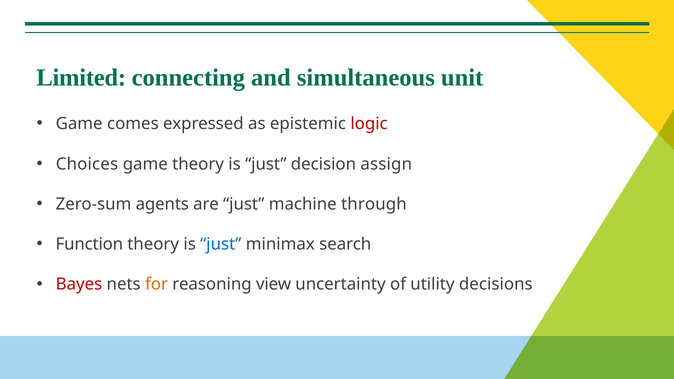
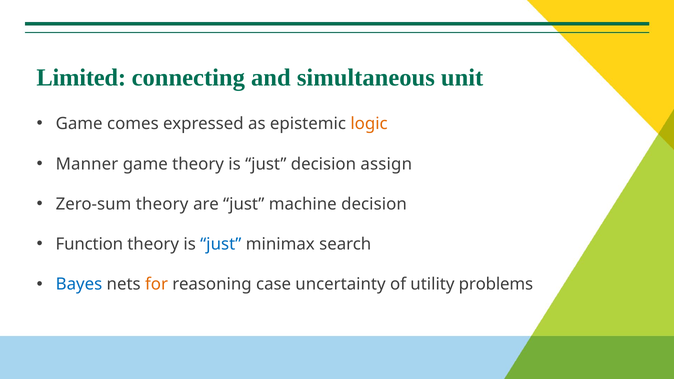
logic colour: red -> orange
Choices: Choices -> Manner
Zero-sum agents: agents -> theory
machine through: through -> decision
Bayes colour: red -> blue
view: view -> case
decisions: decisions -> problems
